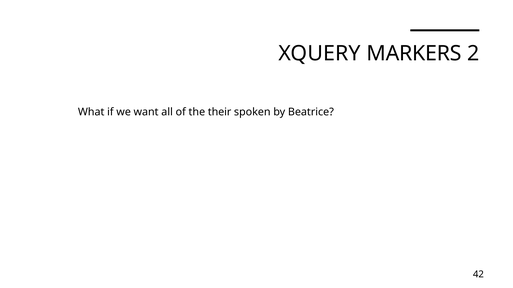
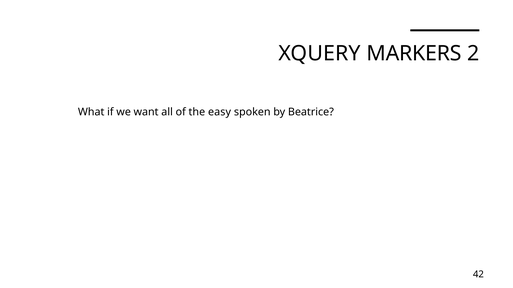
their: their -> easy
